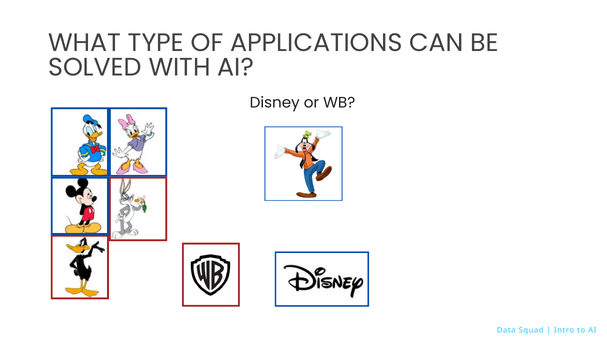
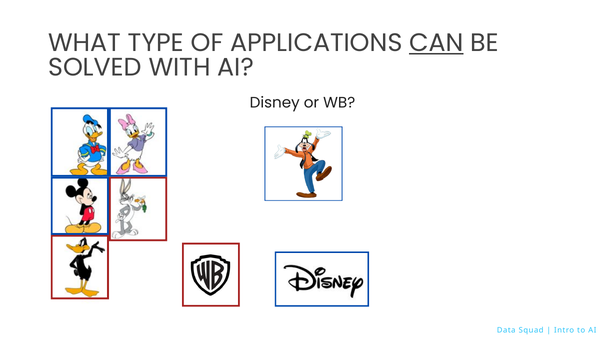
CAN underline: none -> present
